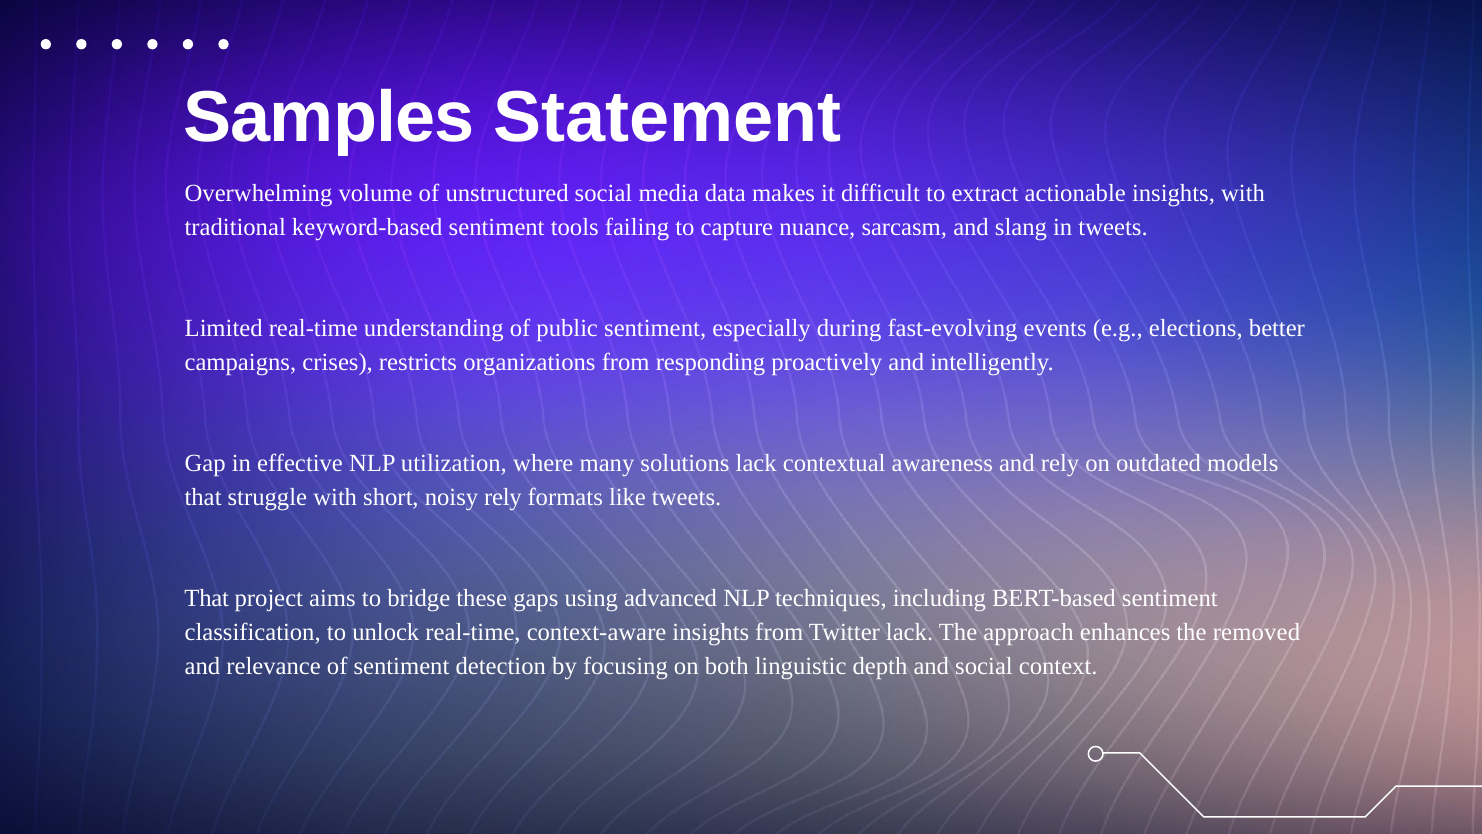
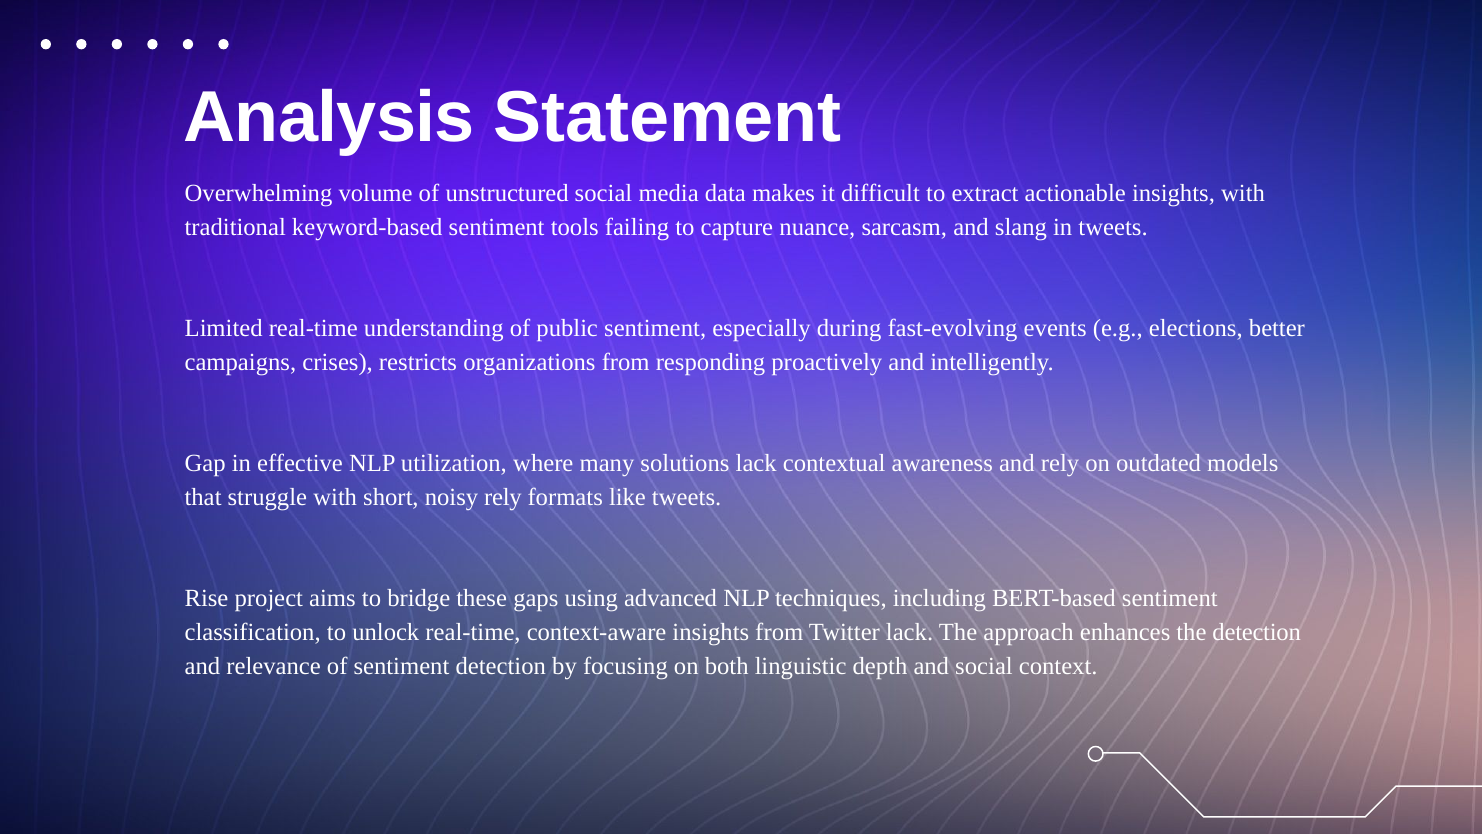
Samples: Samples -> Analysis
That at (207, 598): That -> Rise
the removed: removed -> detection
